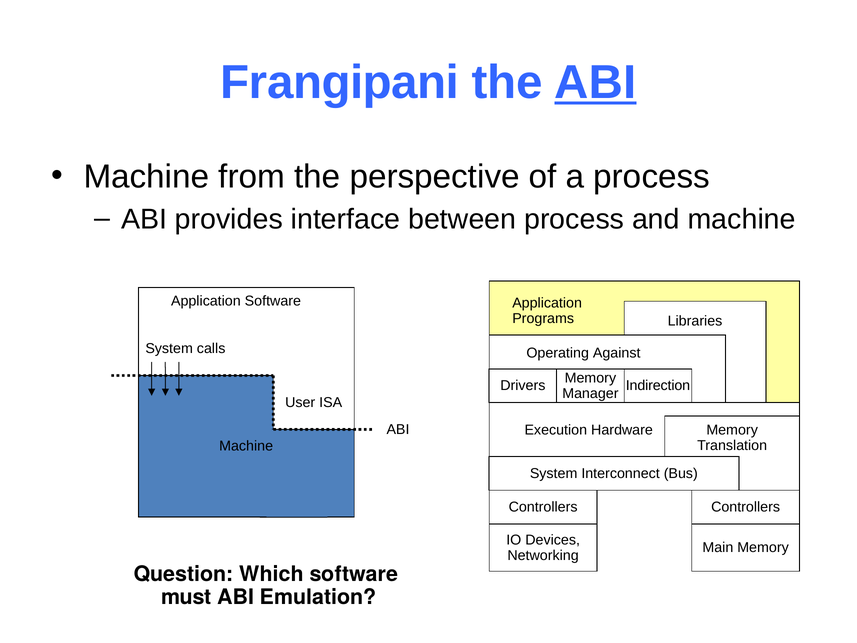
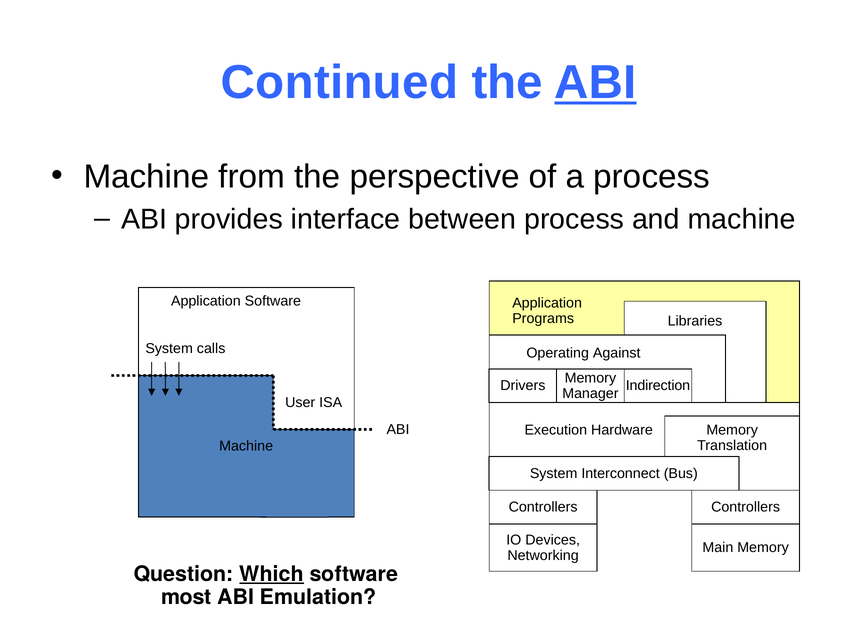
Frangipani: Frangipani -> Continued
Which underline: none -> present
must: must -> most
